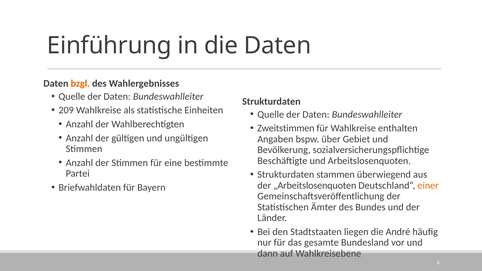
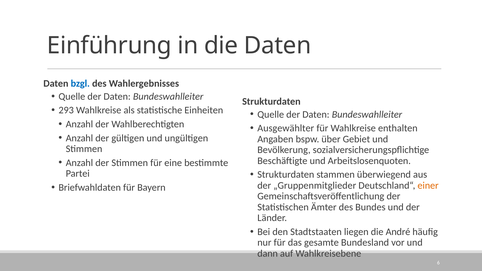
bzgl colour: orange -> blue
209: 209 -> 293
Zweitstimmen: Zweitstimmen -> Ausgewählter
„Arbeitslosenquoten: „Arbeitslosenquoten -> „Gruppenmitglieder
